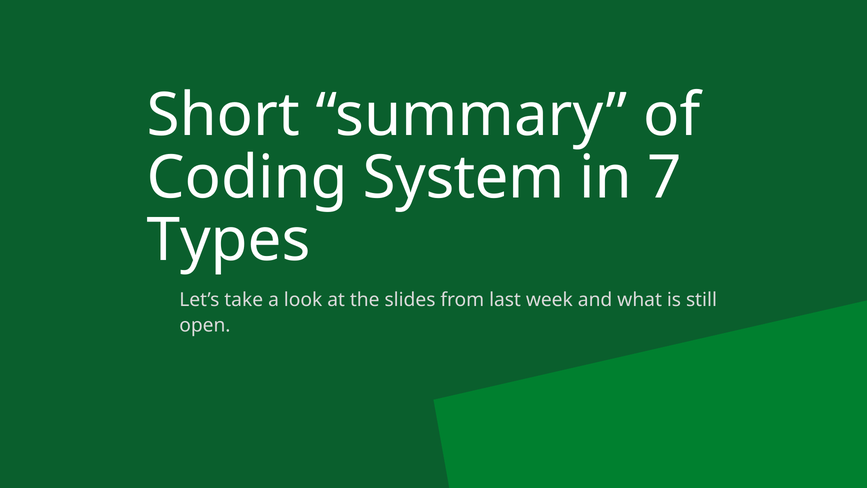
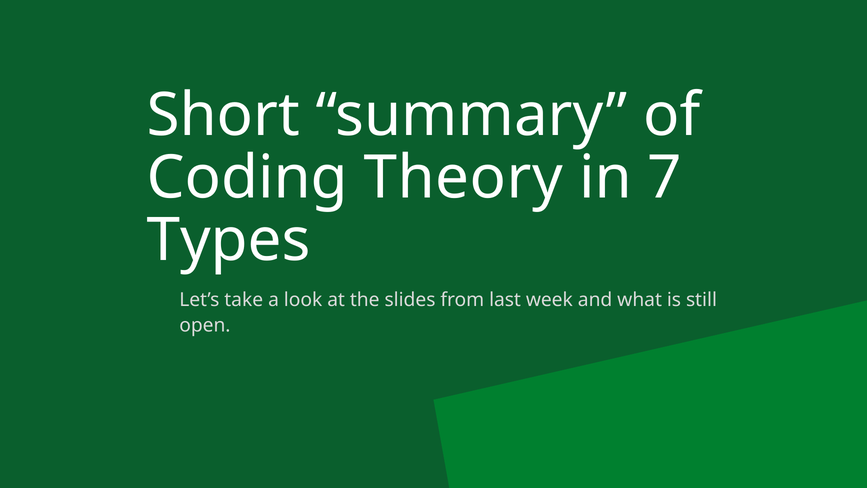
System: System -> Theory
